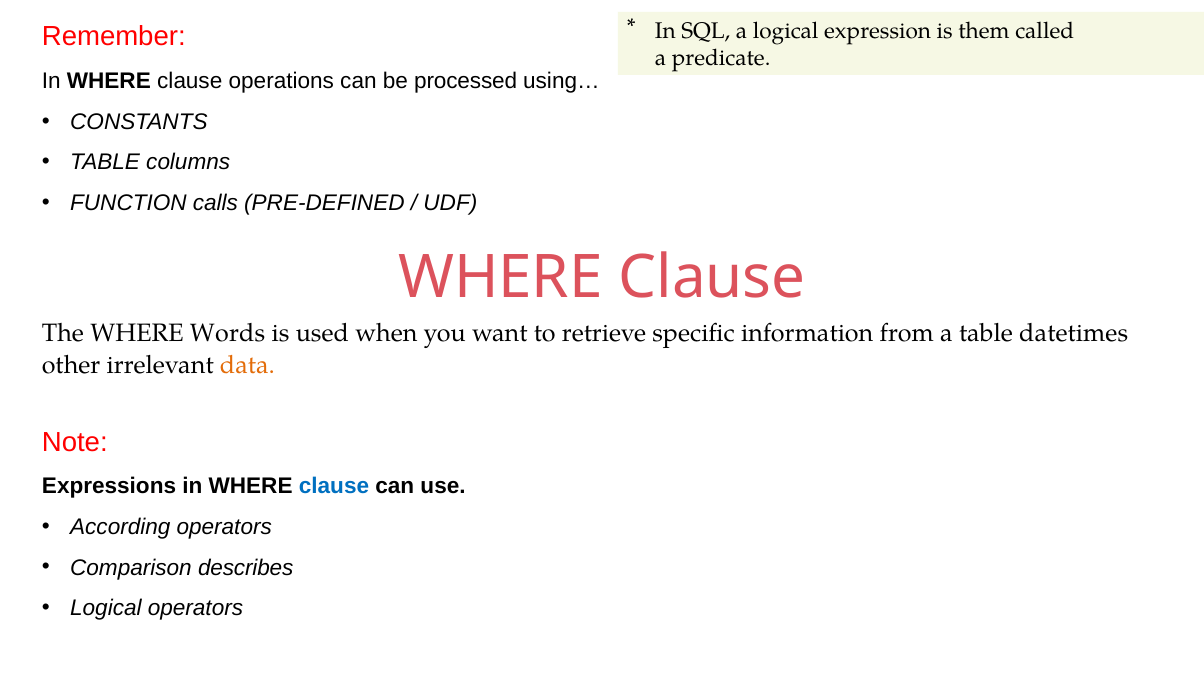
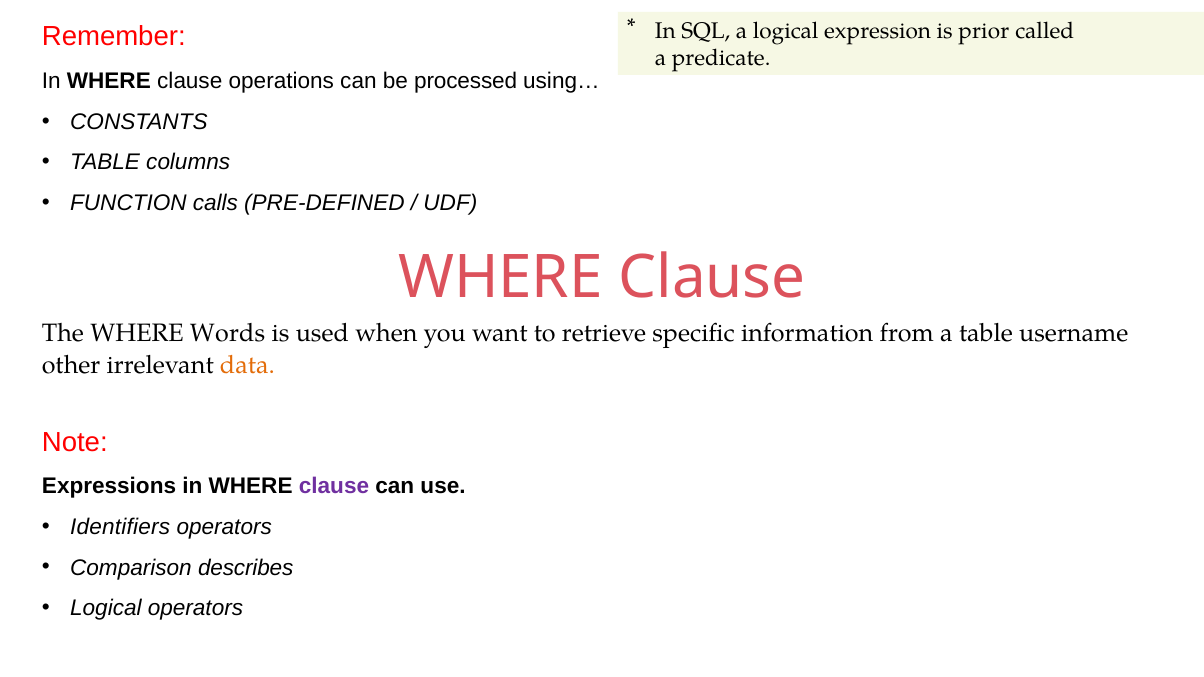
them: them -> prior
datetimes: datetimes -> username
clause at (334, 487) colour: blue -> purple
According: According -> Identifiers
